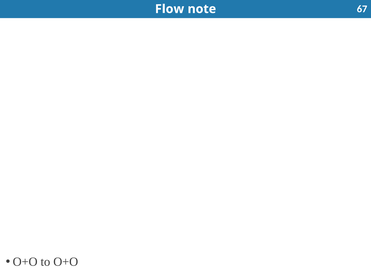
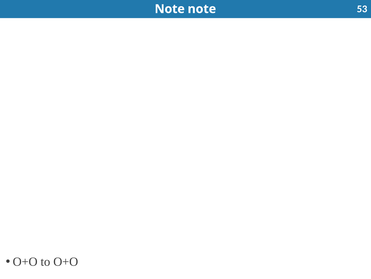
Flow at (170, 9): Flow -> Note
67: 67 -> 53
